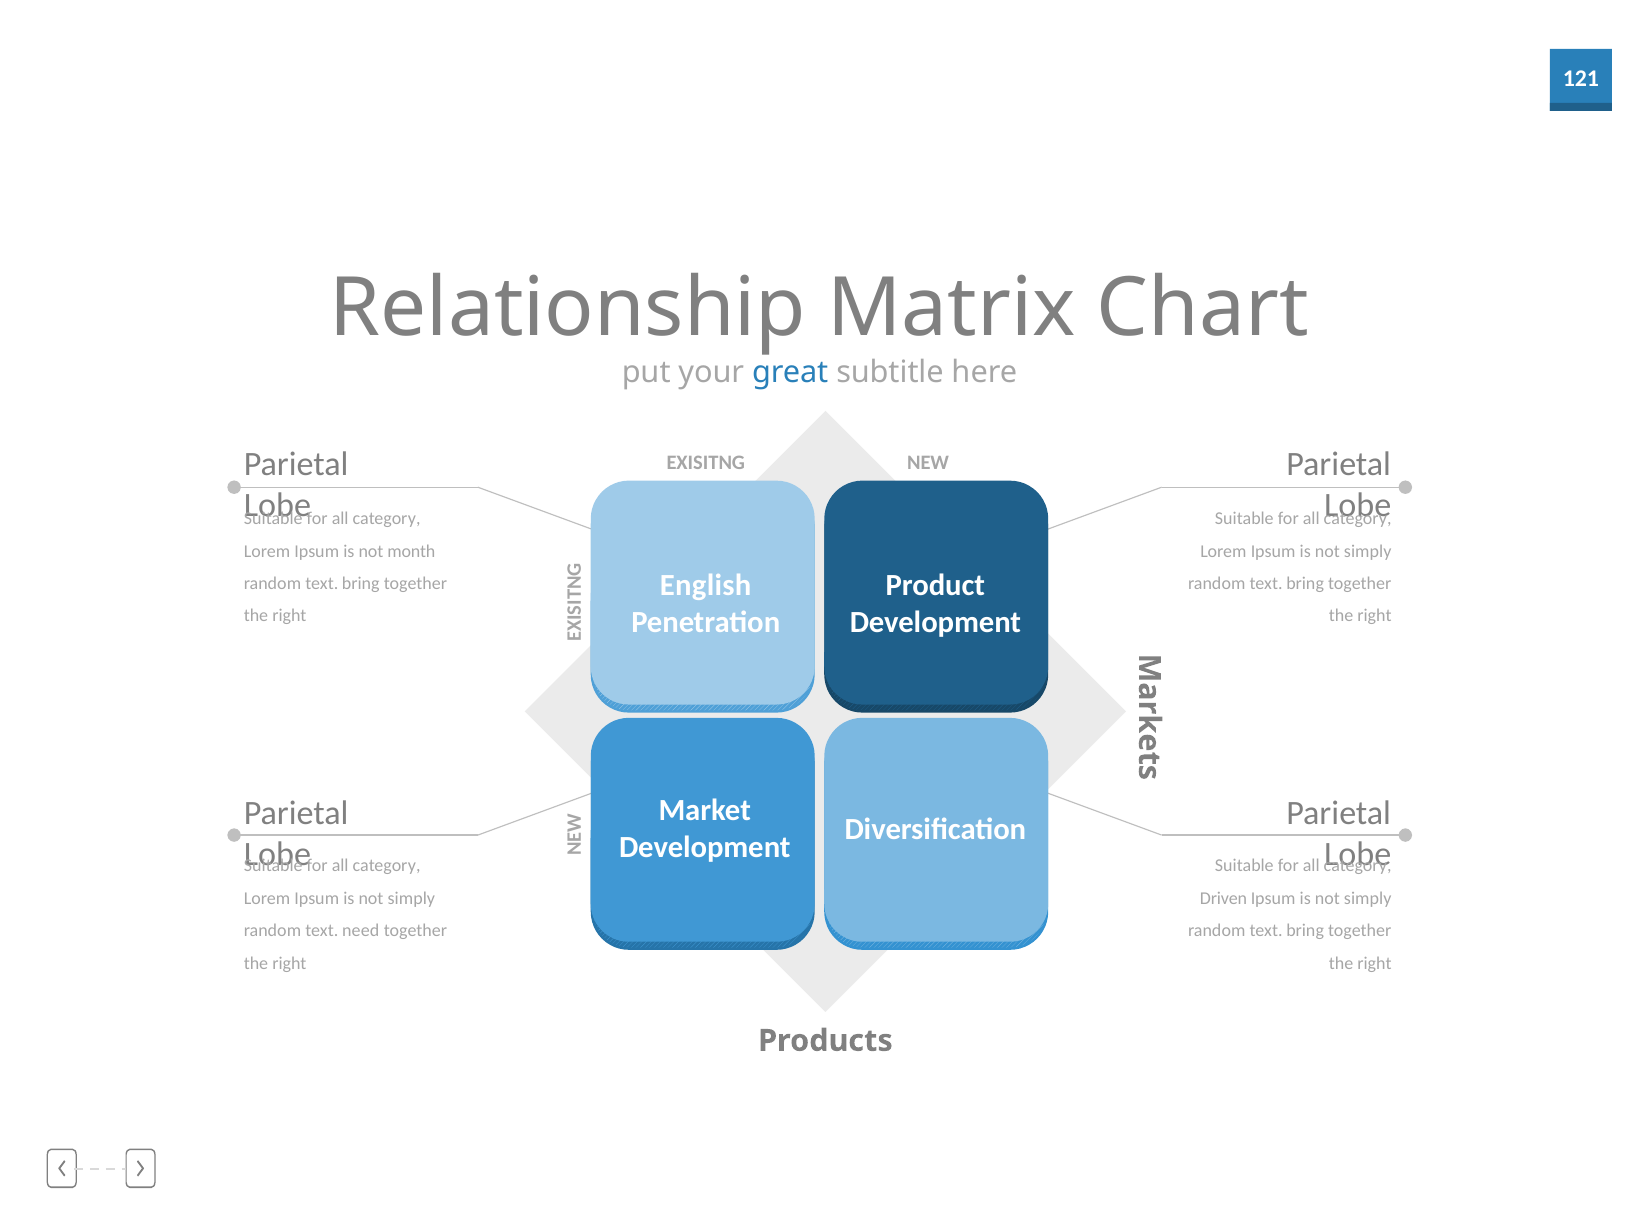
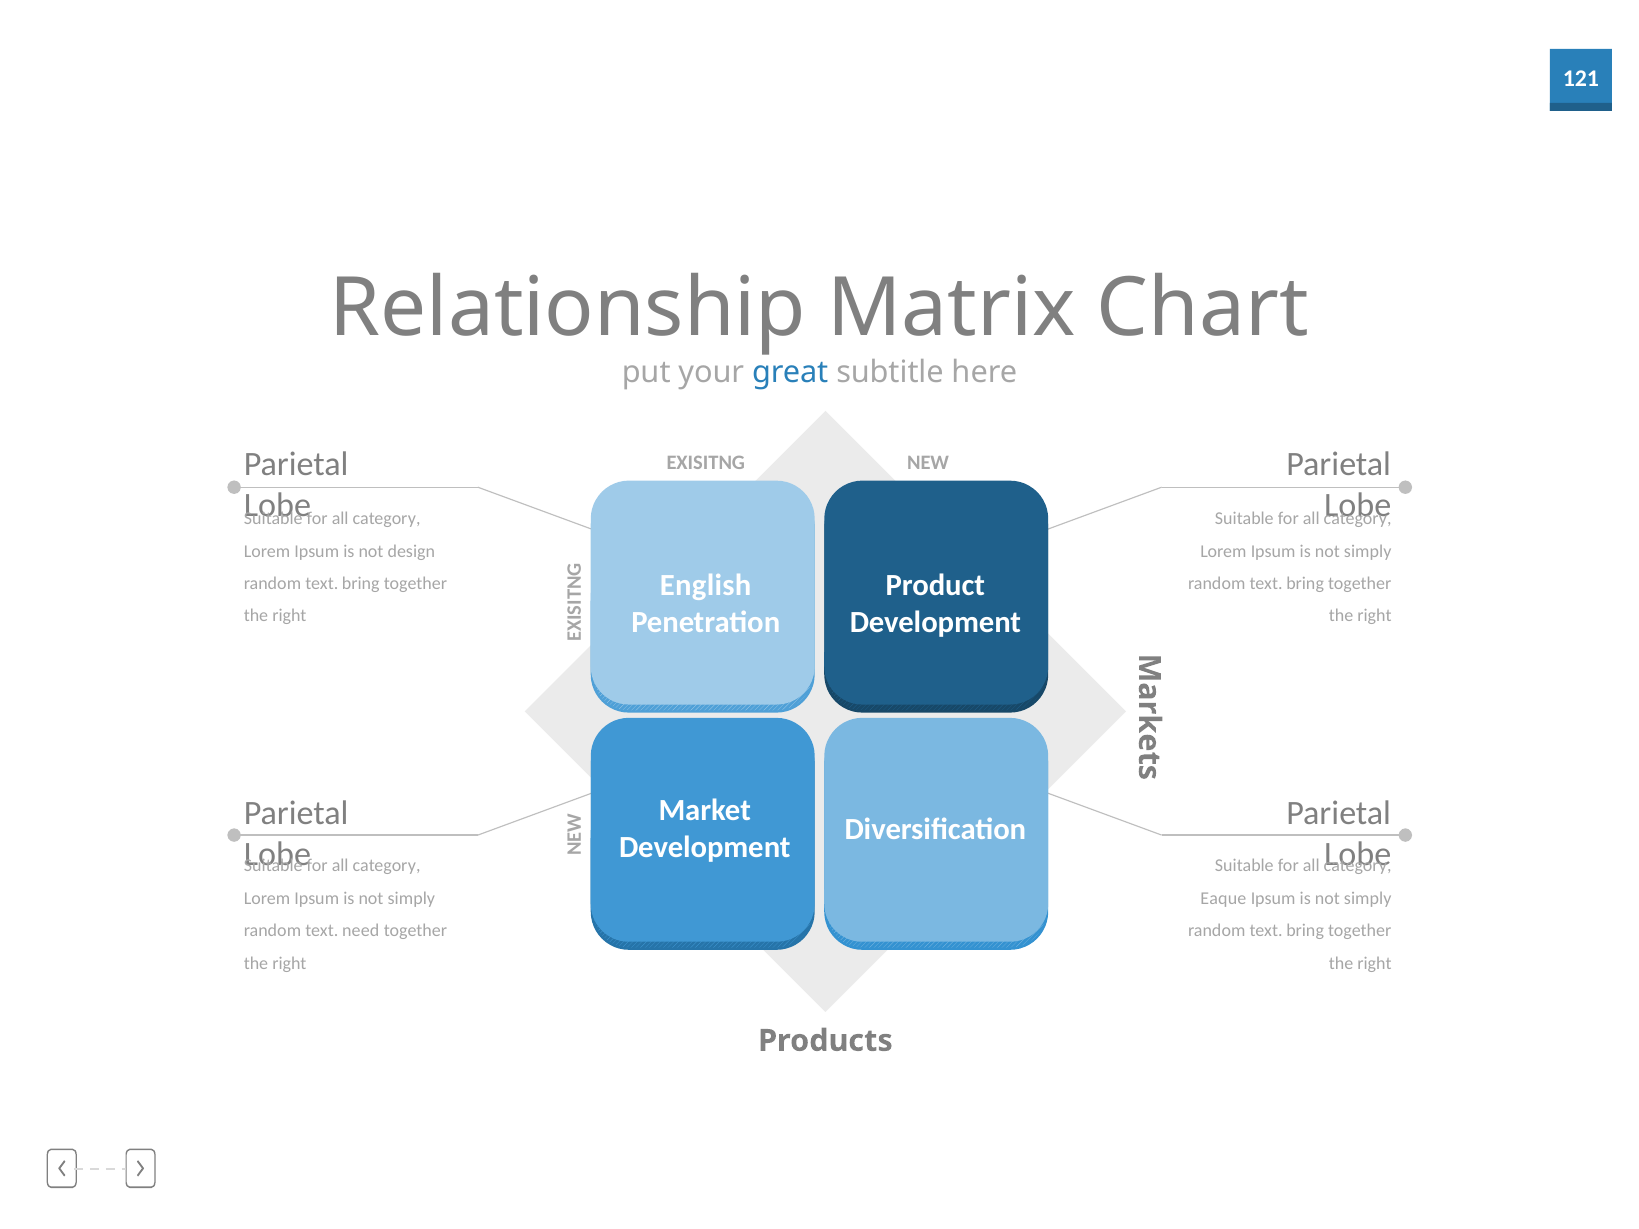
month: month -> design
Driven: Driven -> Eaque
